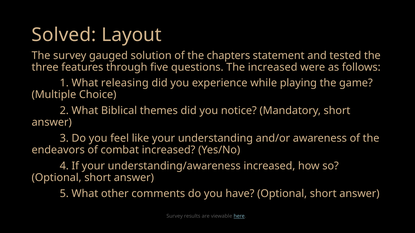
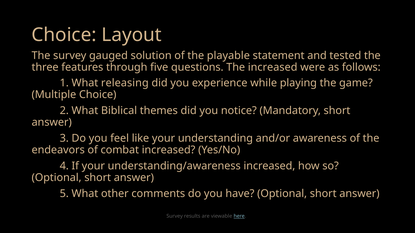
Solved at (64, 35): Solved -> Choice
chapters: chapters -> playable
